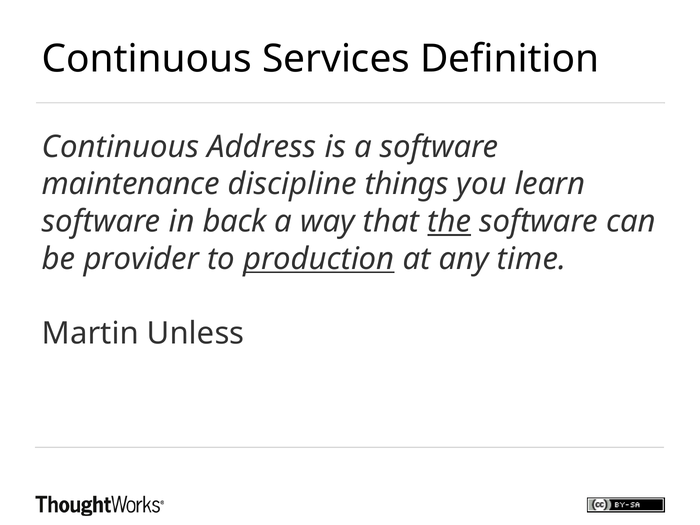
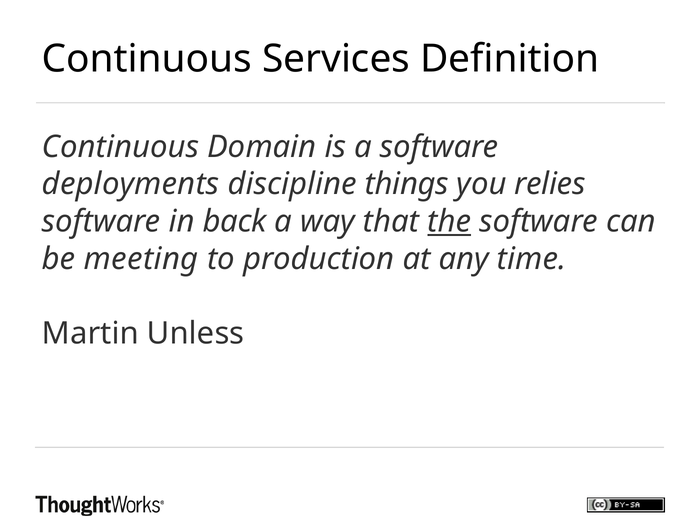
Address: Address -> Domain
maintenance: maintenance -> deployments
learn: learn -> relies
provider: provider -> meeting
production underline: present -> none
